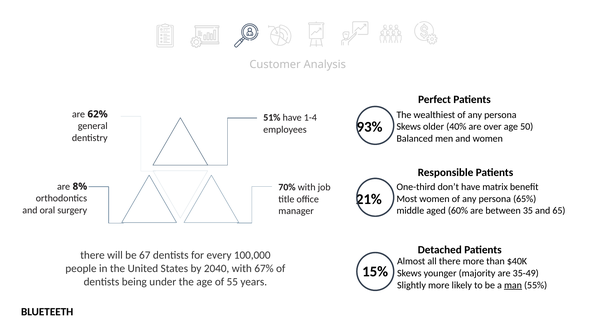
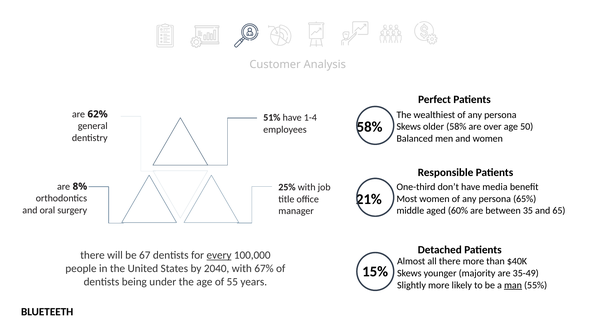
93% at (370, 127): 93% -> 58%
older 40%: 40% -> 58%
matrix: matrix -> media
70%: 70% -> 25%
every underline: none -> present
